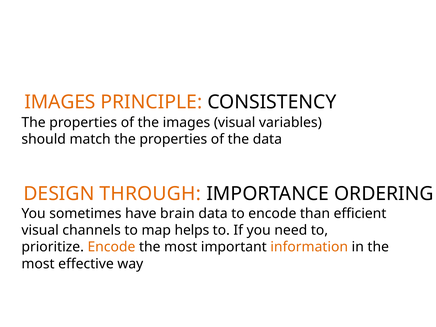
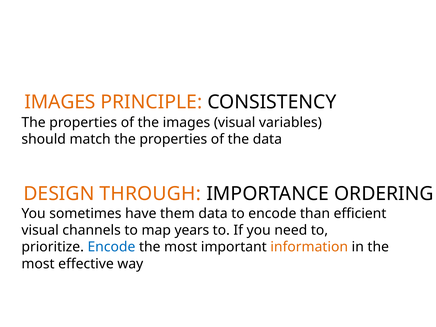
brain: brain -> them
helps: helps -> years
Encode at (111, 247) colour: orange -> blue
